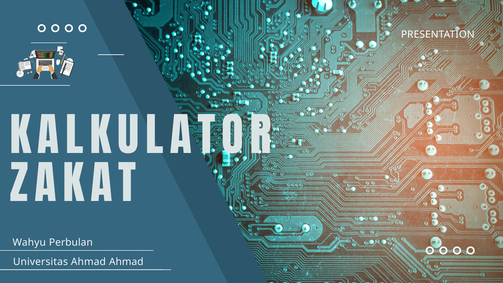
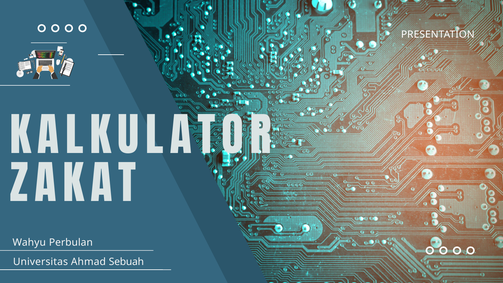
Ahmad Ahmad: Ahmad -> Sebuah
